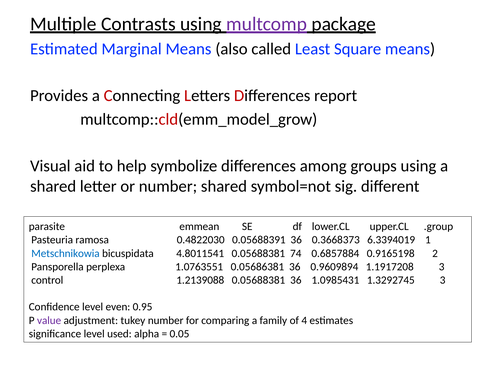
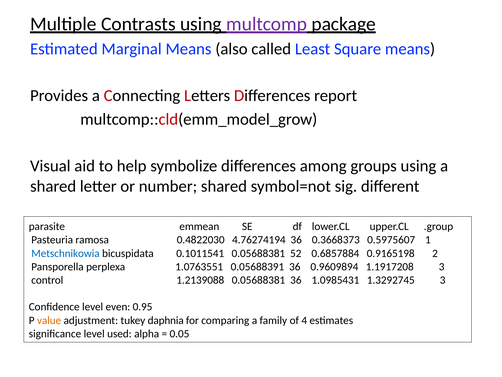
0.05688391: 0.05688391 -> 4.76274194
6.3394019: 6.3394019 -> 0.5975607
4.8011541: 4.8011541 -> 0.1011541
74: 74 -> 52
0.05686381: 0.05686381 -> 0.05688391
value colour: purple -> orange
tukey number: number -> daphnia
